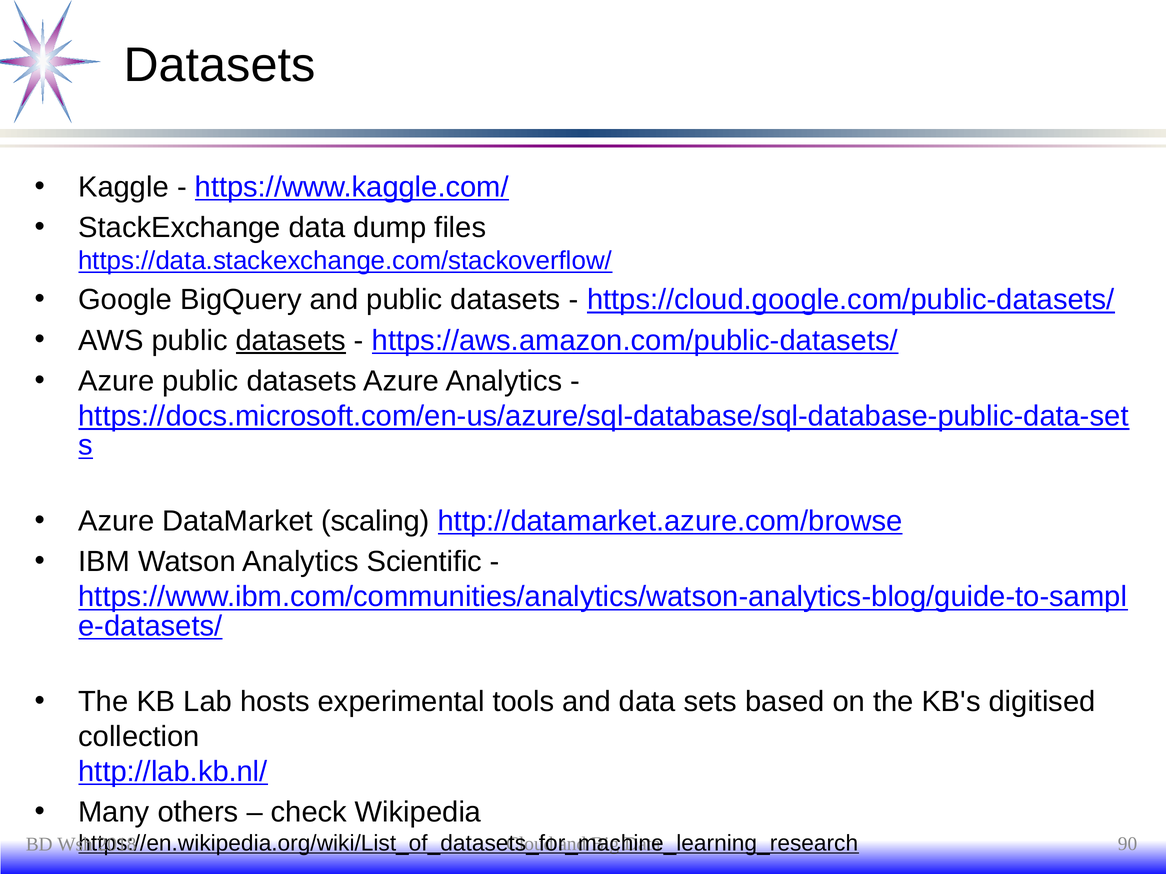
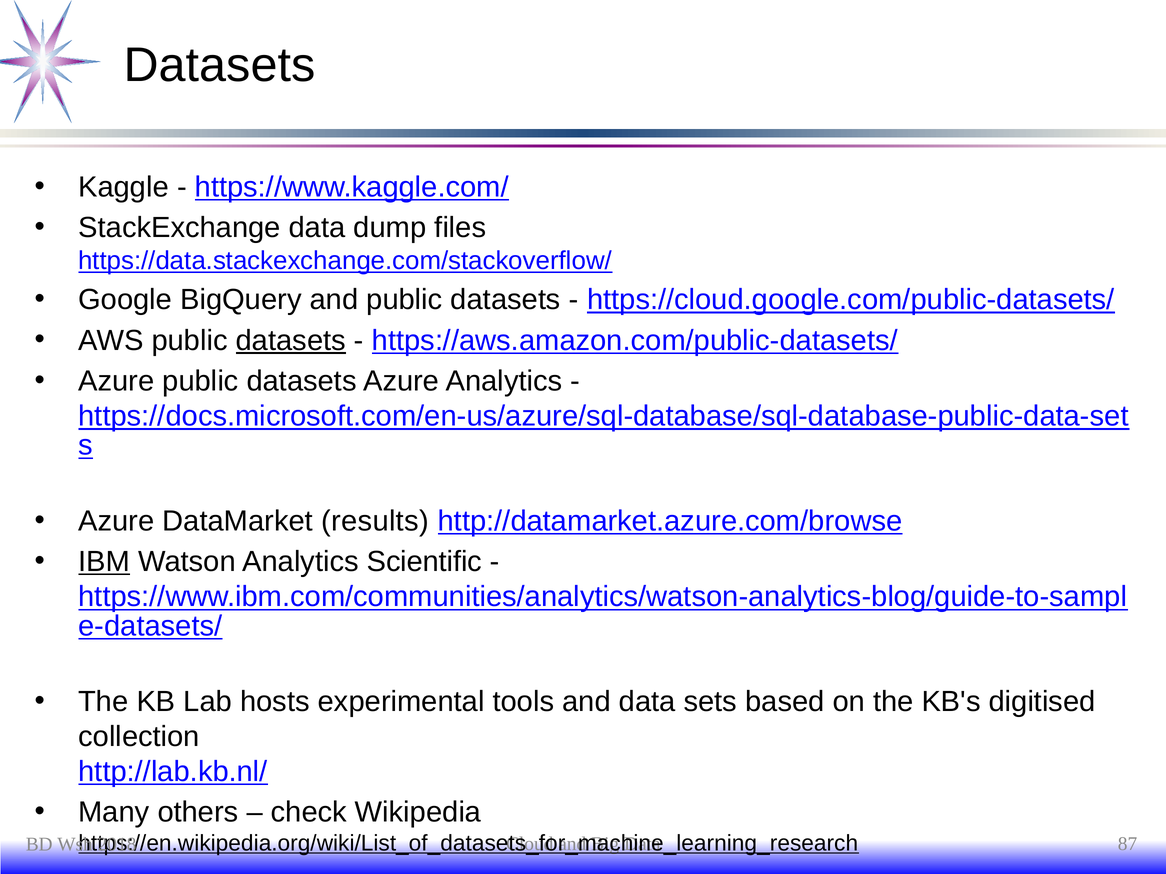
scaling: scaling -> results
IBM underline: none -> present
90: 90 -> 87
